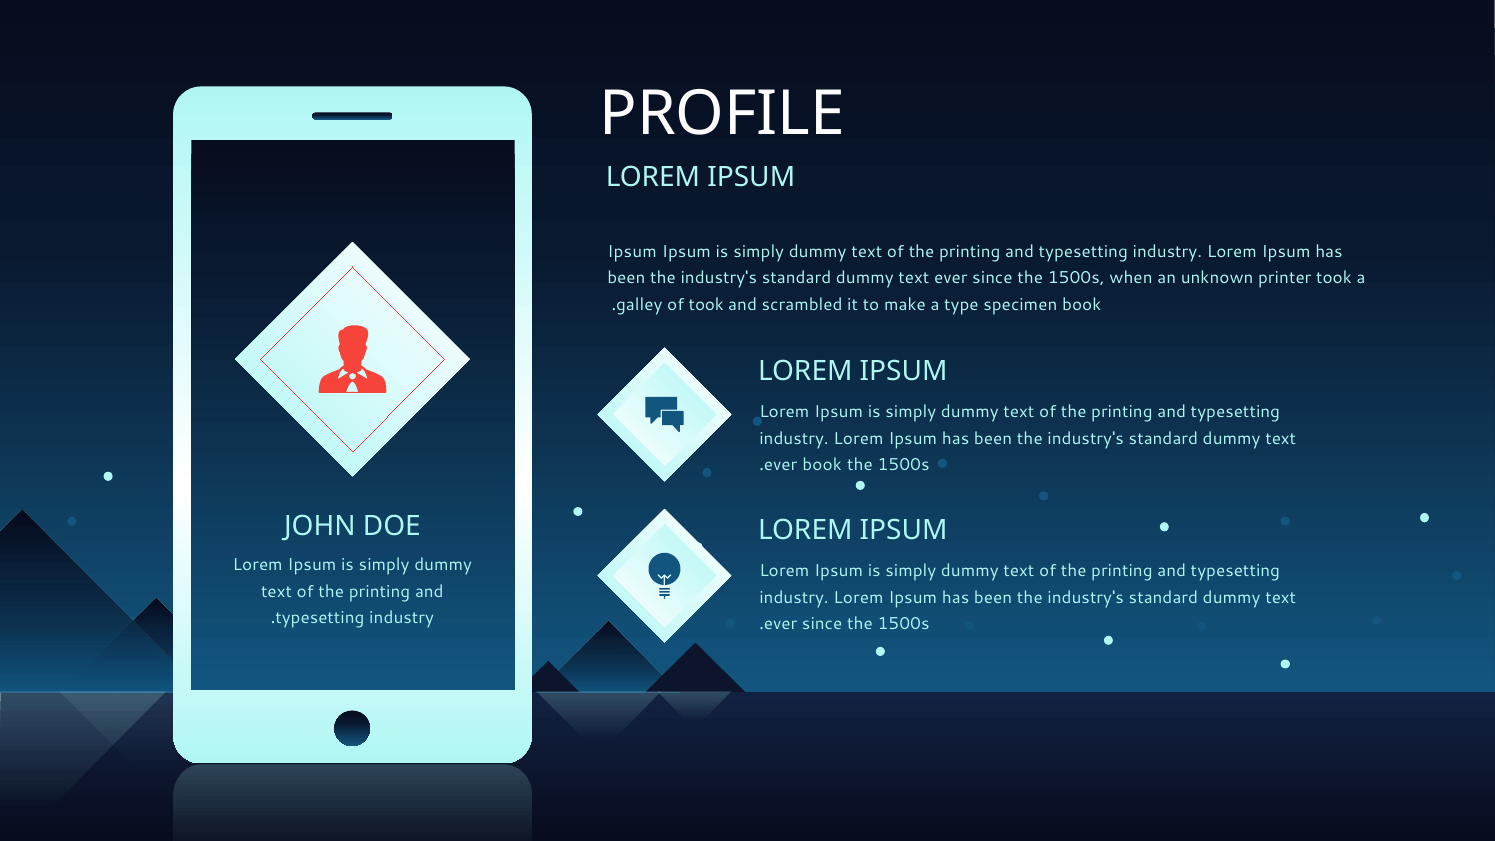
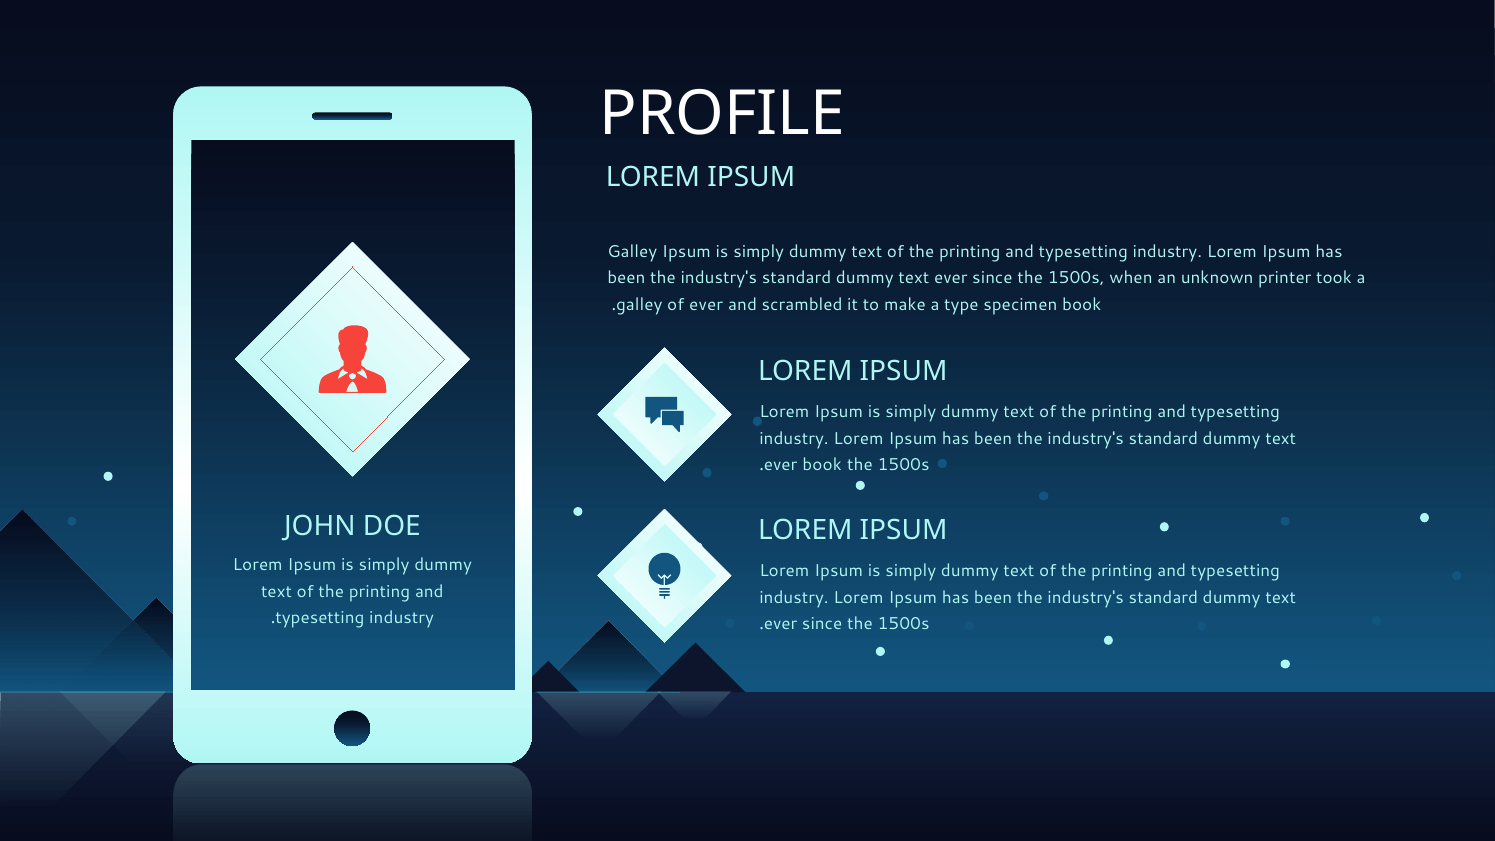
Ipsum at (632, 252): Ipsum -> Galley
of took: took -> ever
